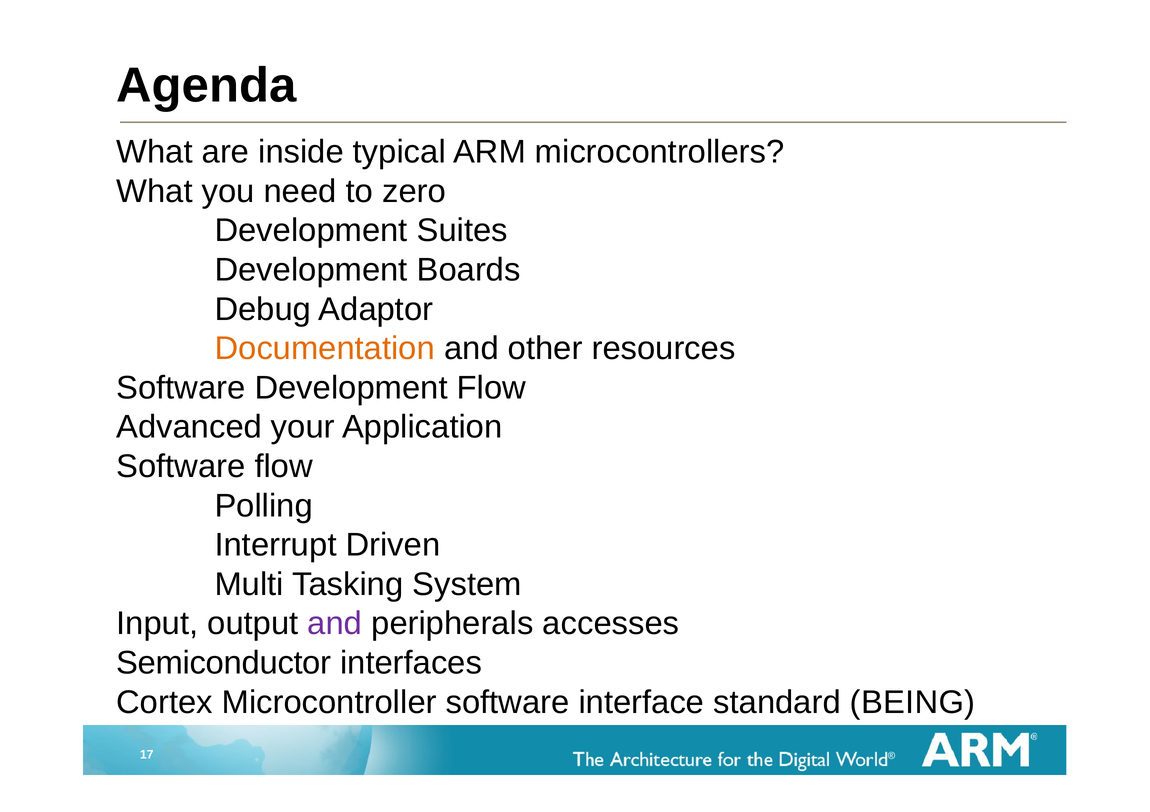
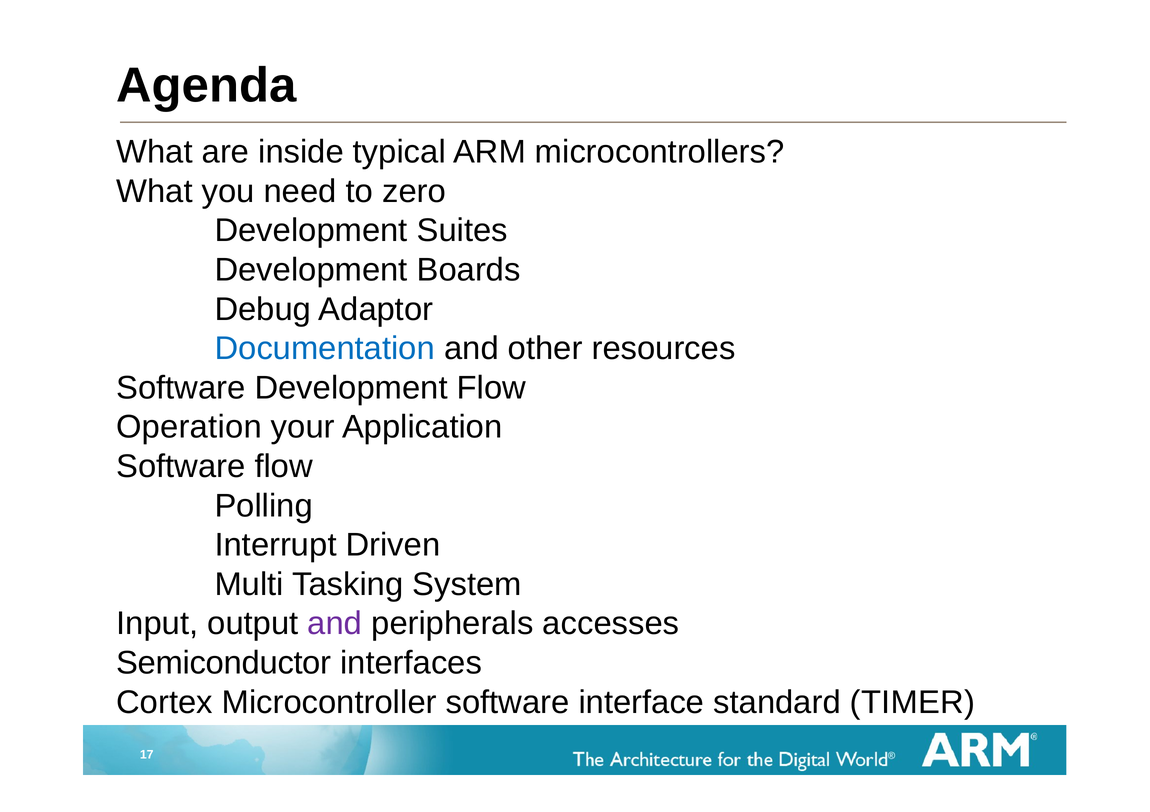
Documentation colour: orange -> blue
Advanced: Advanced -> Operation
BEING: BEING -> TIMER
